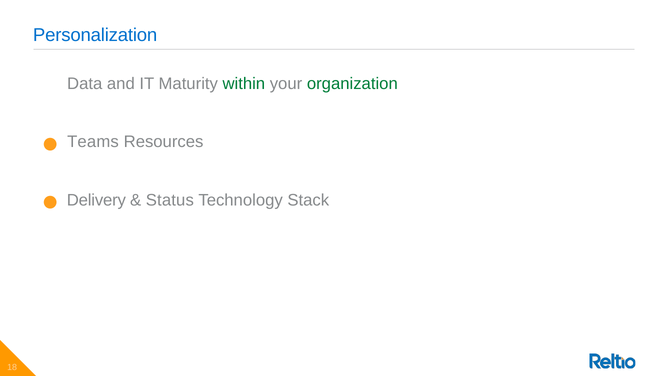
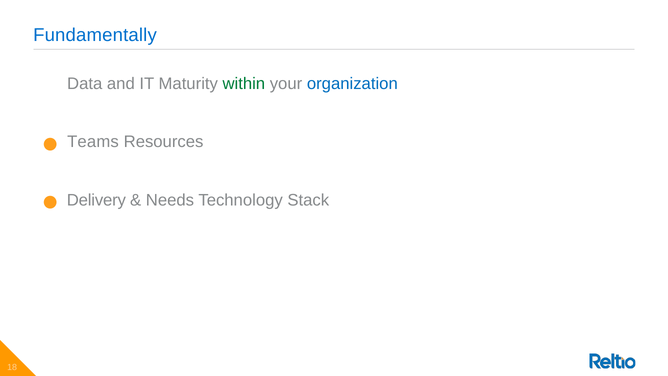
Personalization: Personalization -> Fundamentally
organization colour: green -> blue
Status: Status -> Needs
